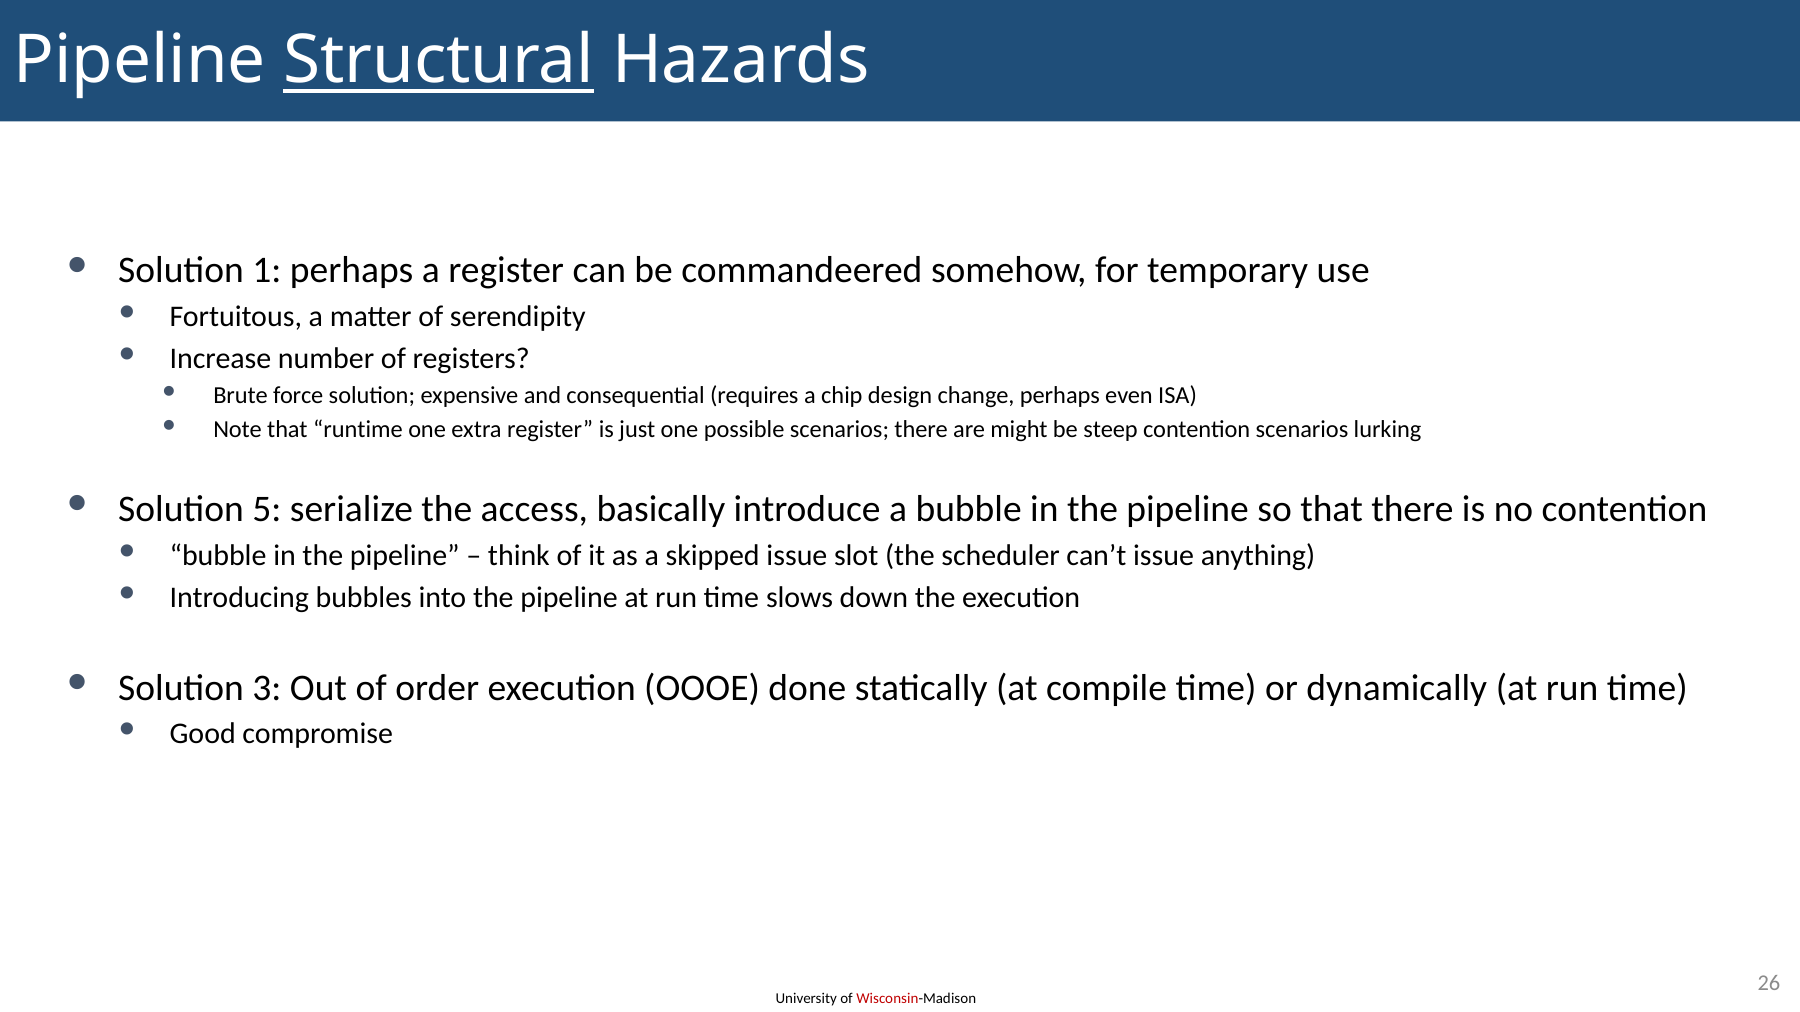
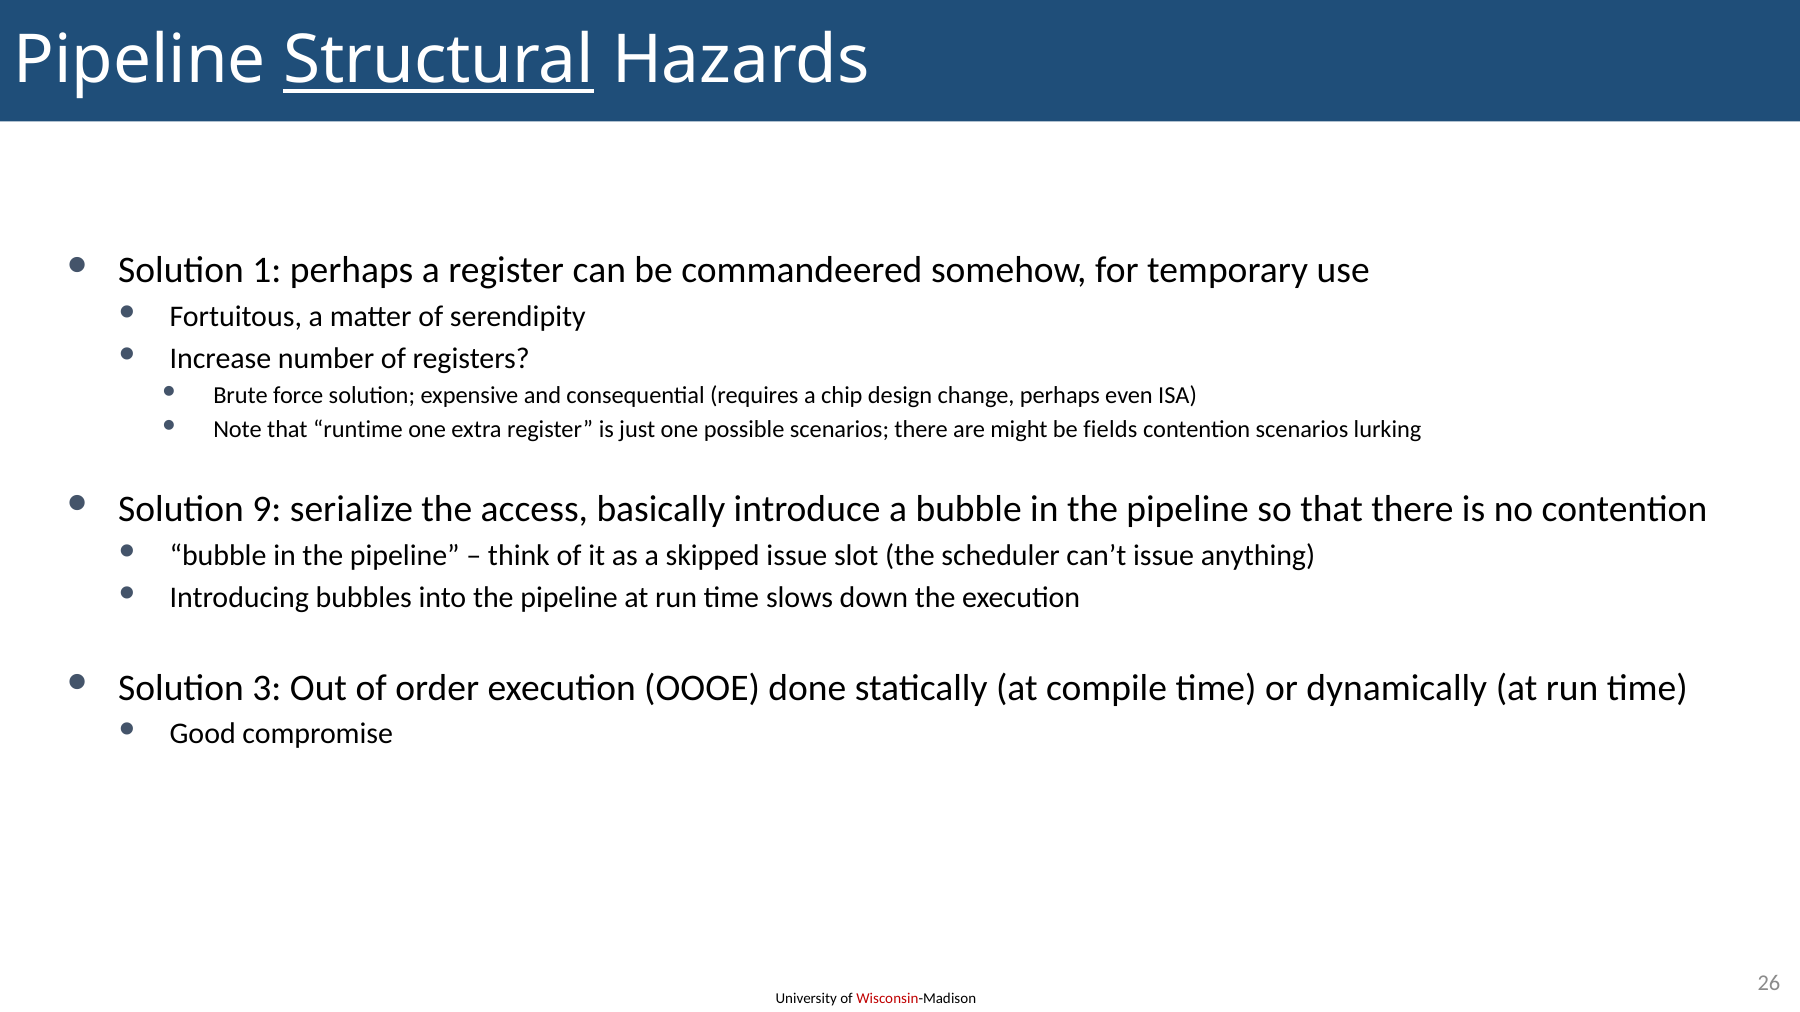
steep: steep -> fields
5: 5 -> 9
